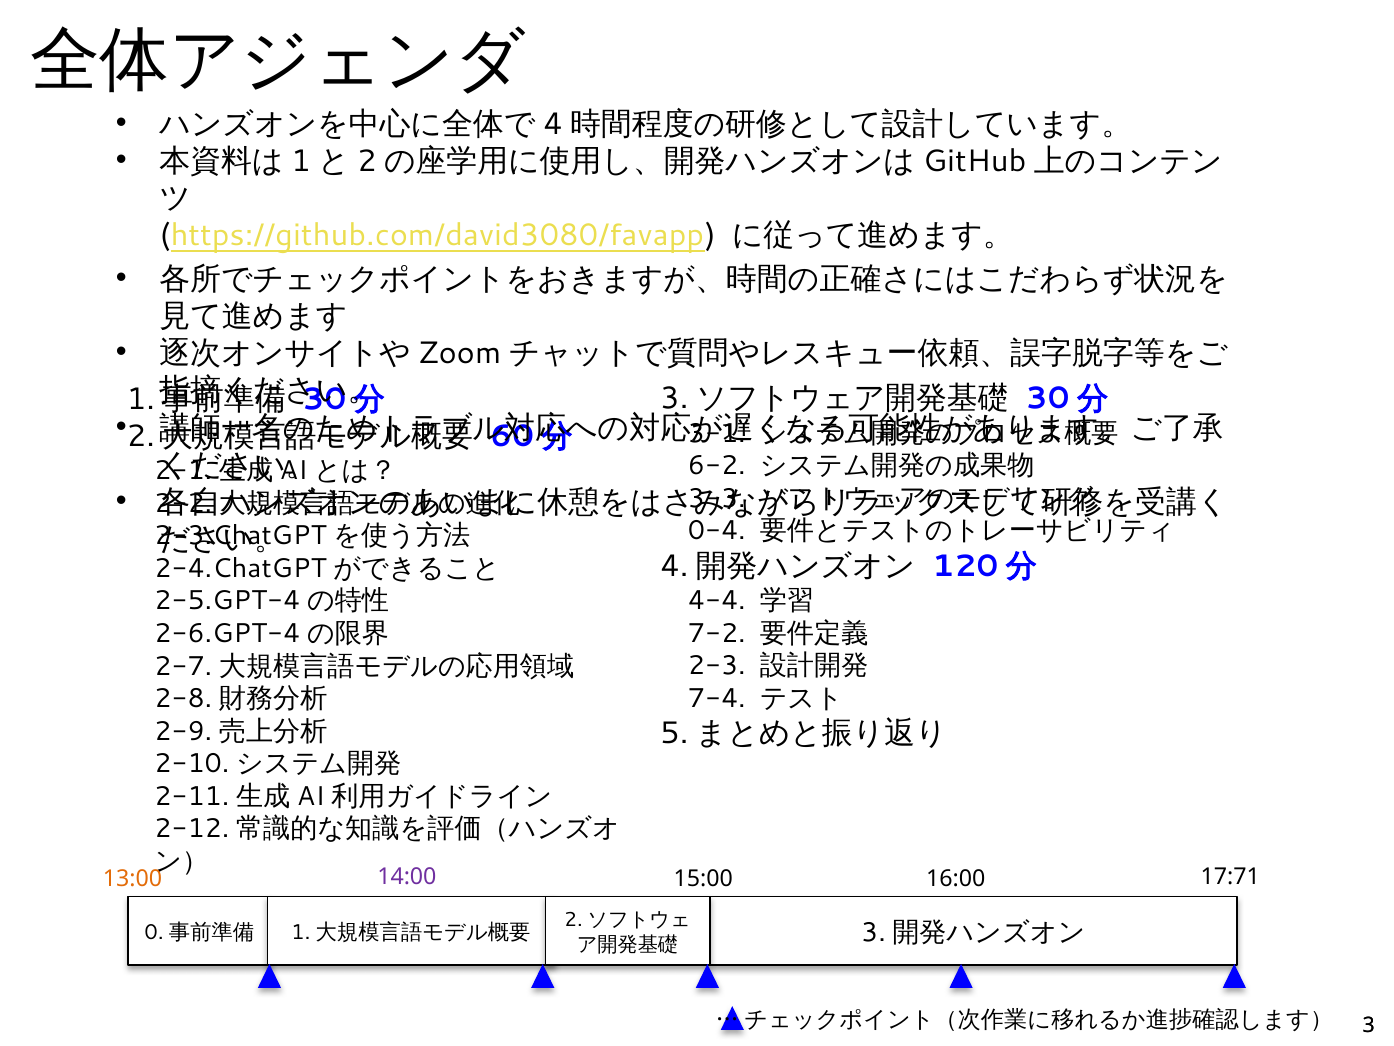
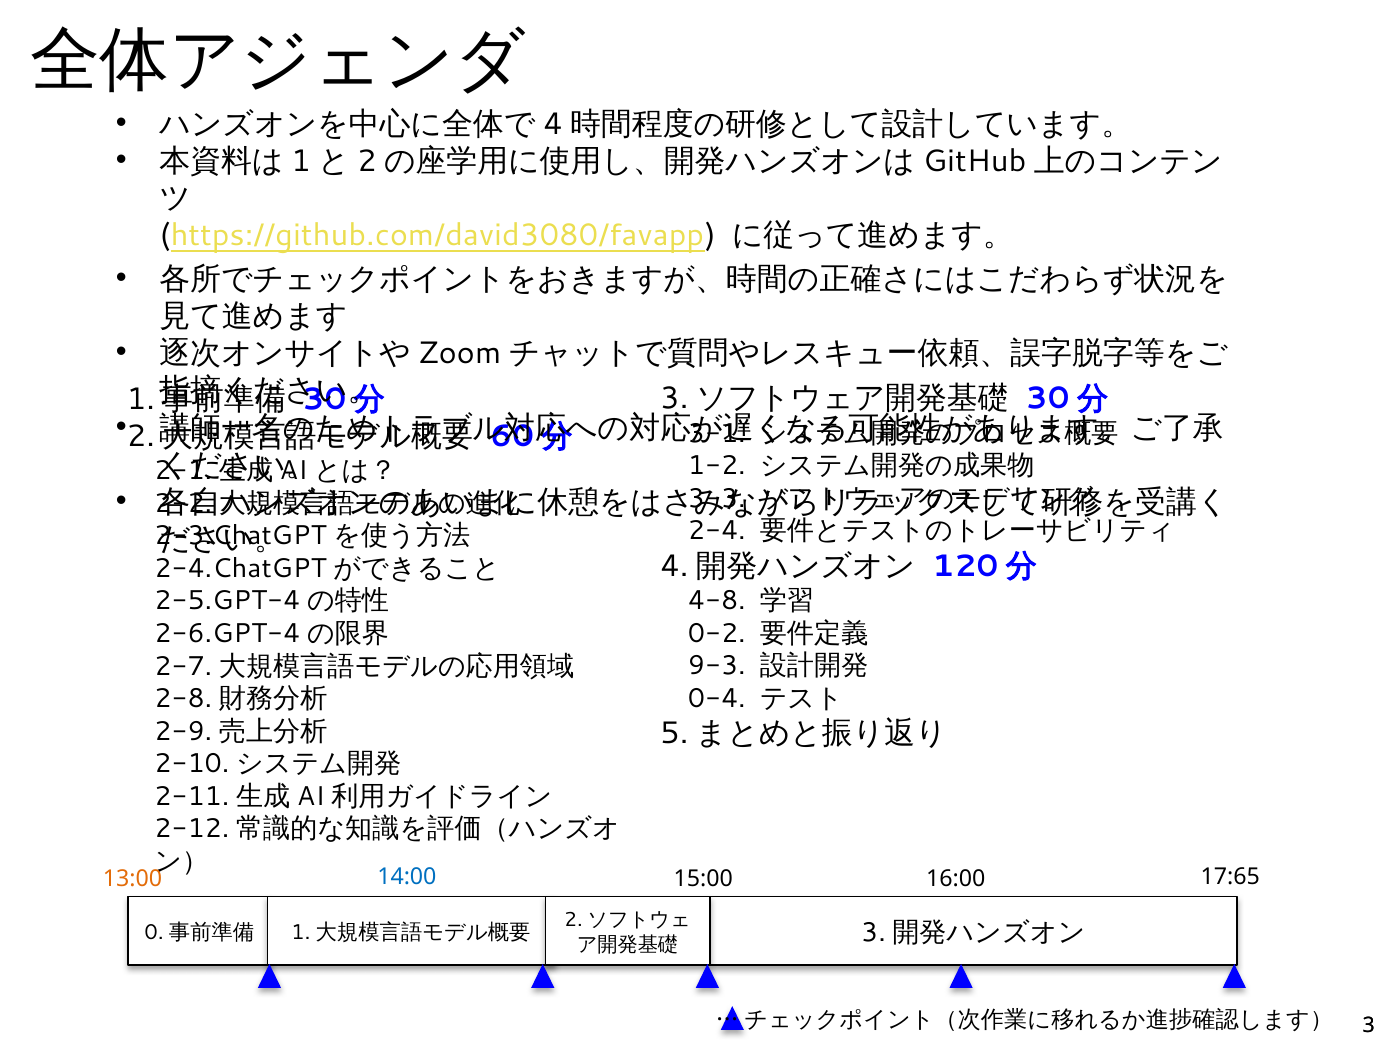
6-2: 6-2 -> 1-2
0-4: 0-4 -> 2-4
4-4: 4-4 -> 4-8
7-2: 7-2 -> 0-2
2-3: 2-3 -> 9-3
7-4: 7-4 -> 0-4
14:00 colour: purple -> blue
17:71: 17:71 -> 17:65
